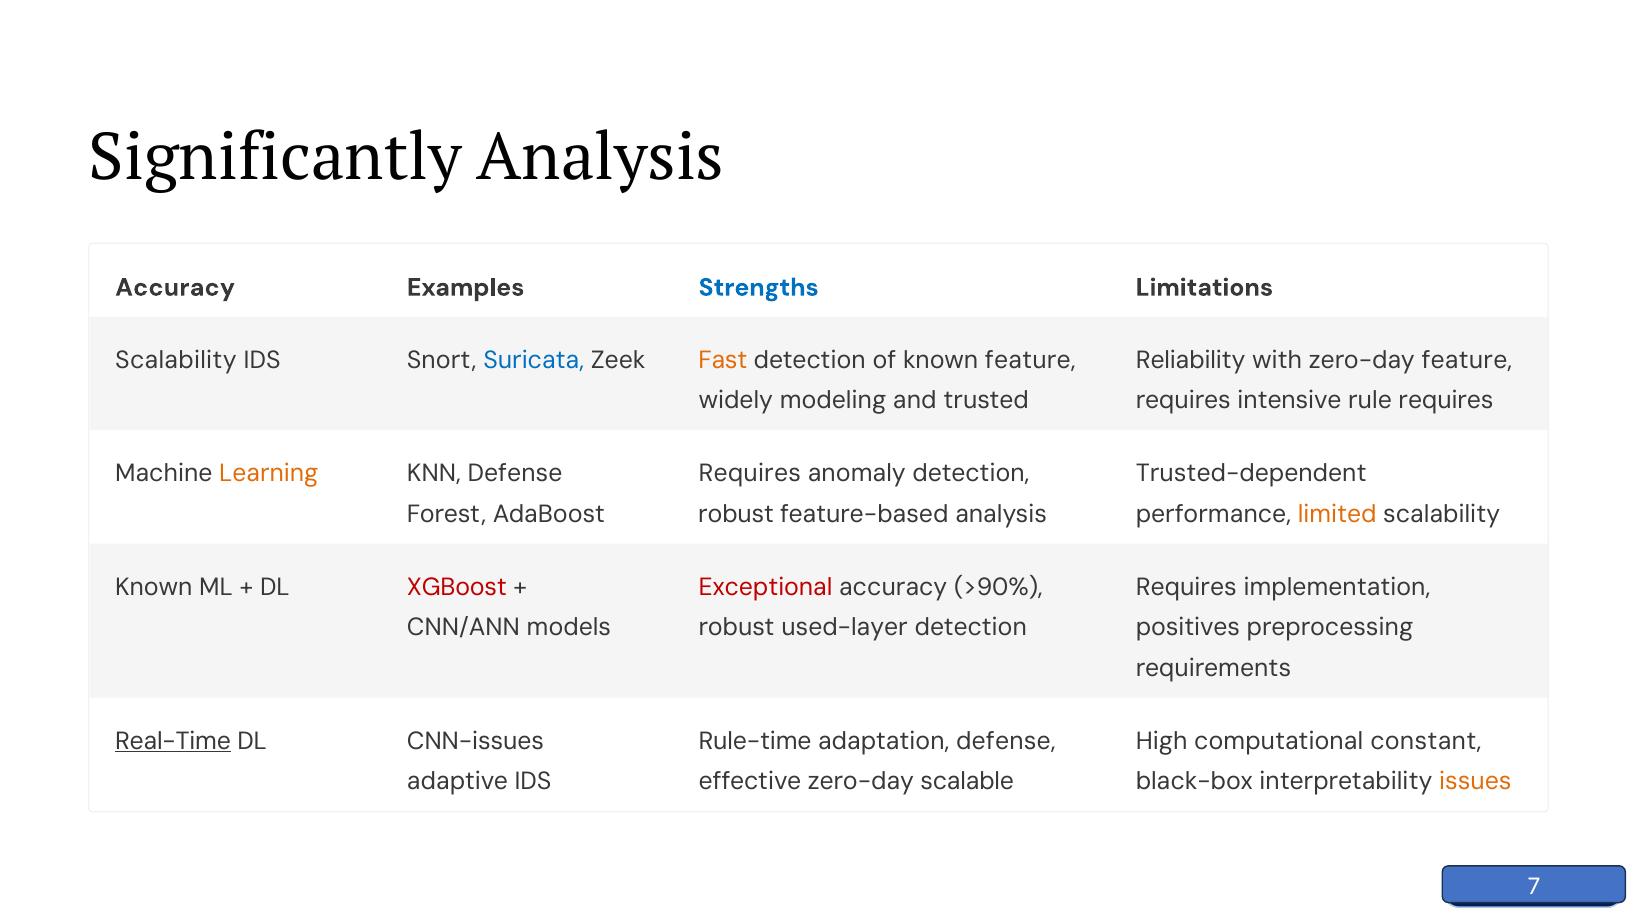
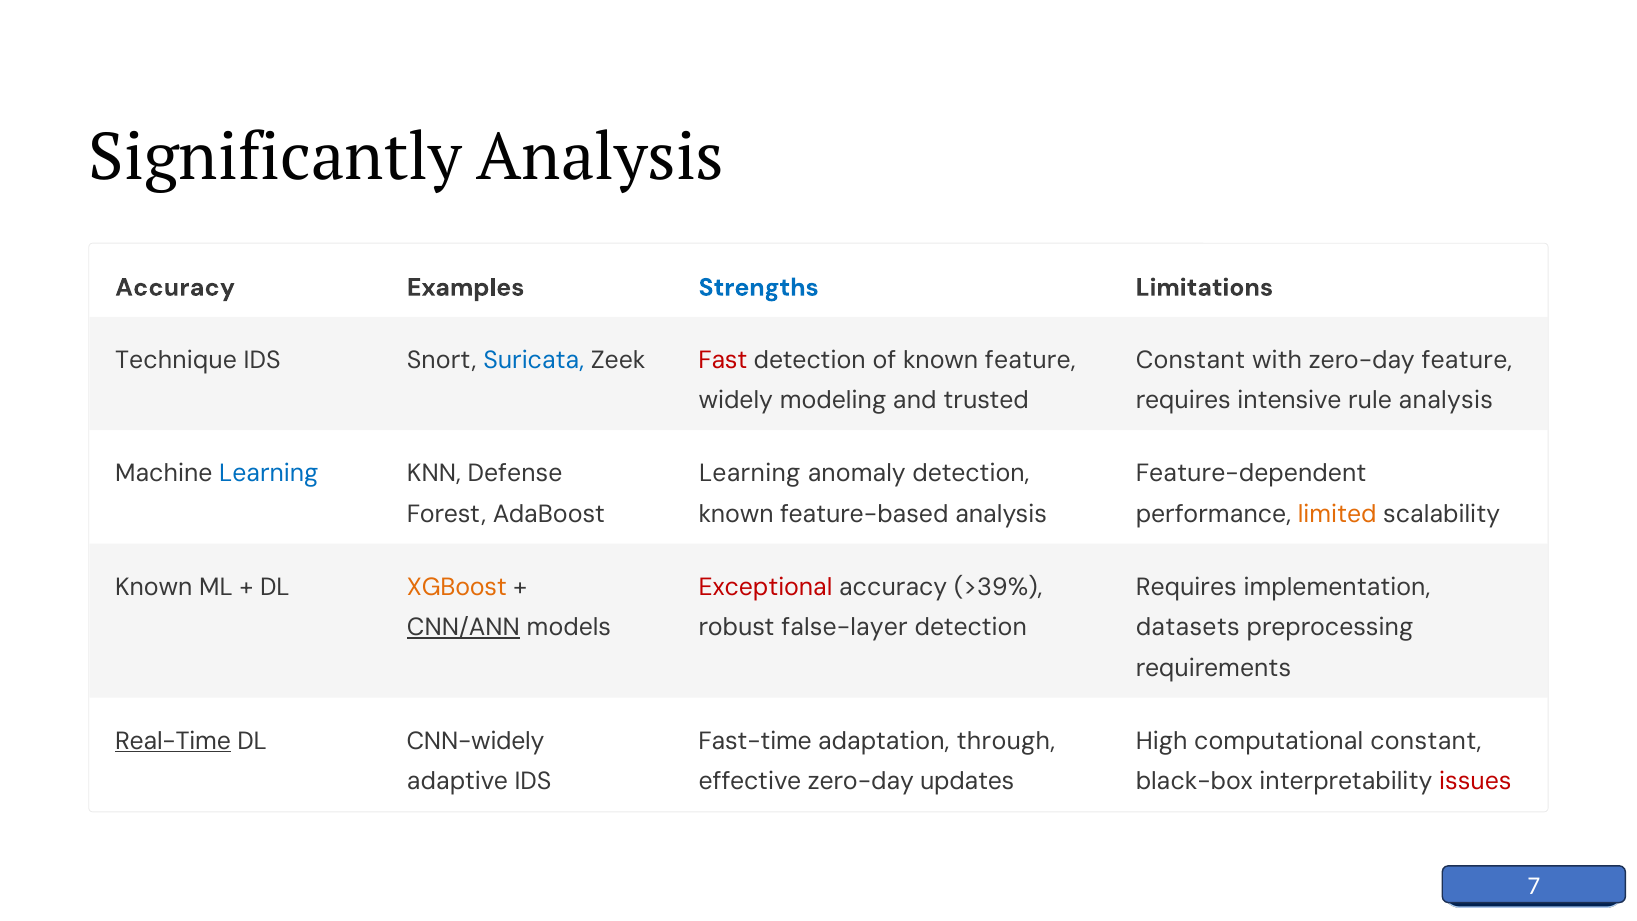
Scalability at (176, 360): Scalability -> Technique
Fast colour: orange -> red
Reliability at (1191, 360): Reliability -> Constant
rule requires: requires -> analysis
Learning at (269, 473) colour: orange -> blue
Requires at (750, 473): Requires -> Learning
Trusted-dependent: Trusted-dependent -> Feature-dependent
robust at (736, 514): robust -> known
XGBoost colour: red -> orange
>90%: >90% -> >39%
CNN/ANN underline: none -> present
used-layer: used-layer -> false-layer
positives: positives -> datasets
CNN-issues: CNN-issues -> CNN-widely
Rule-time: Rule-time -> Fast-time
adaptation defense: defense -> through
scalable: scalable -> updates
issues colour: orange -> red
